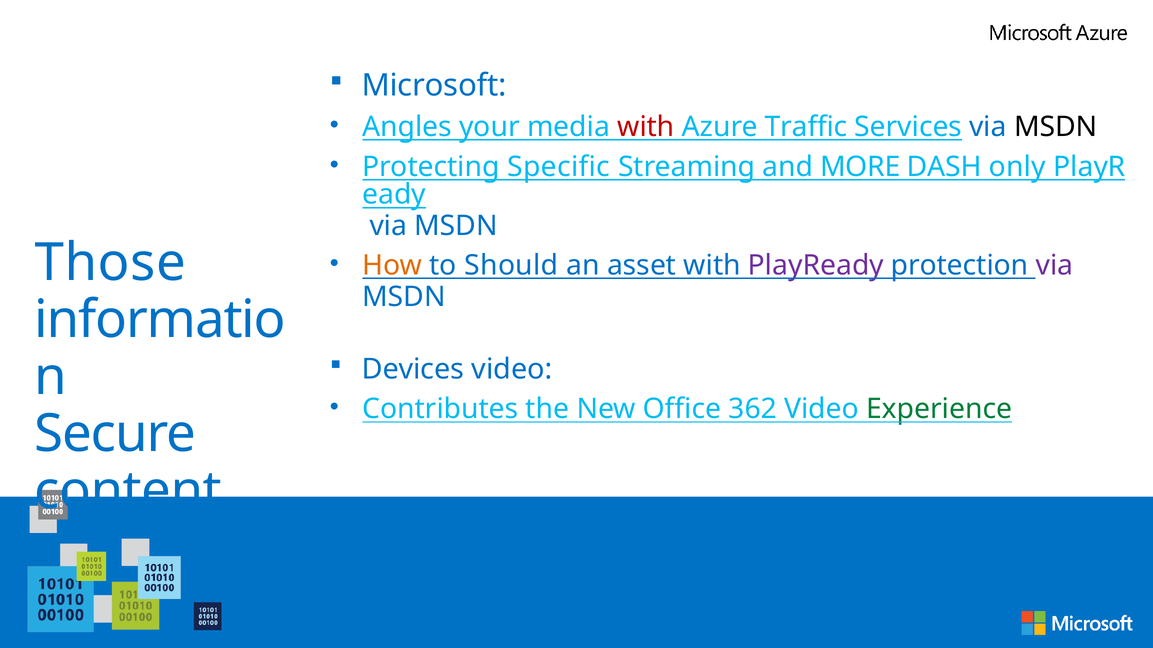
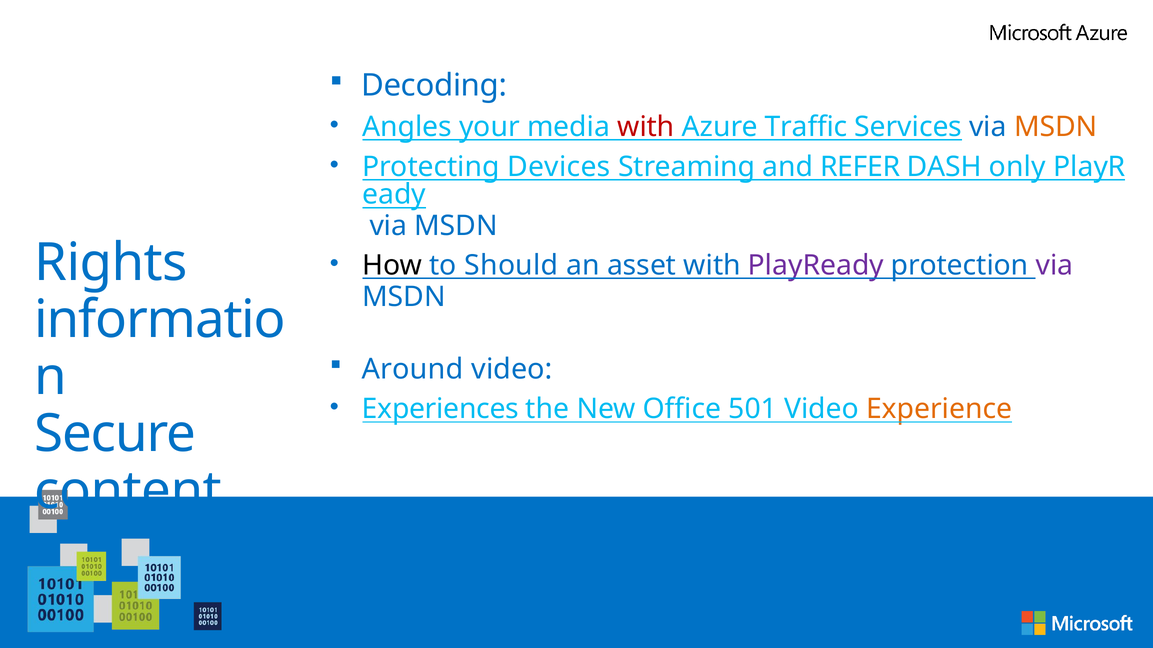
Microsoft: Microsoft -> Decoding
MSDN at (1056, 127) colour: black -> orange
Specific: Specific -> Devices
MORE: MORE -> REFER
Those: Those -> Rights
How colour: orange -> black
Devices: Devices -> Around
Contributes: Contributes -> Experiences
362: 362 -> 501
Experience colour: green -> orange
